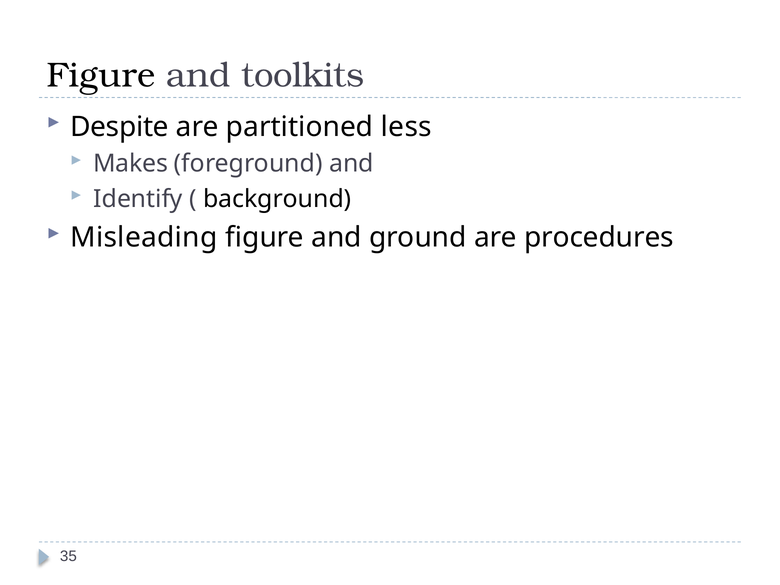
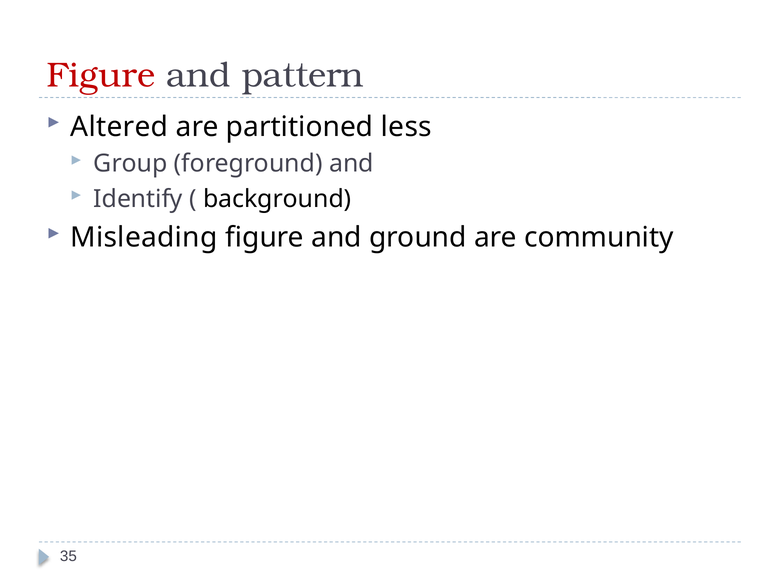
Figure at (101, 75) colour: black -> red
toolkits: toolkits -> pattern
Despite: Despite -> Altered
Makes: Makes -> Group
procedures: procedures -> community
